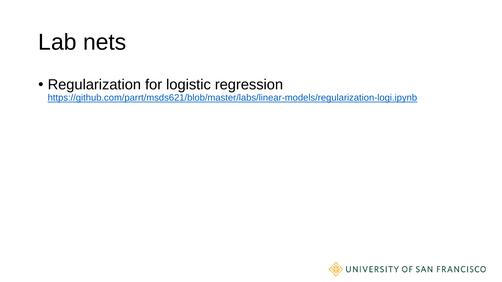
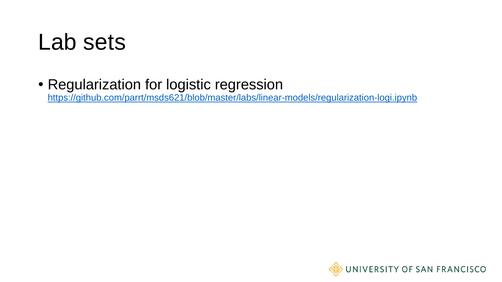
nets: nets -> sets
